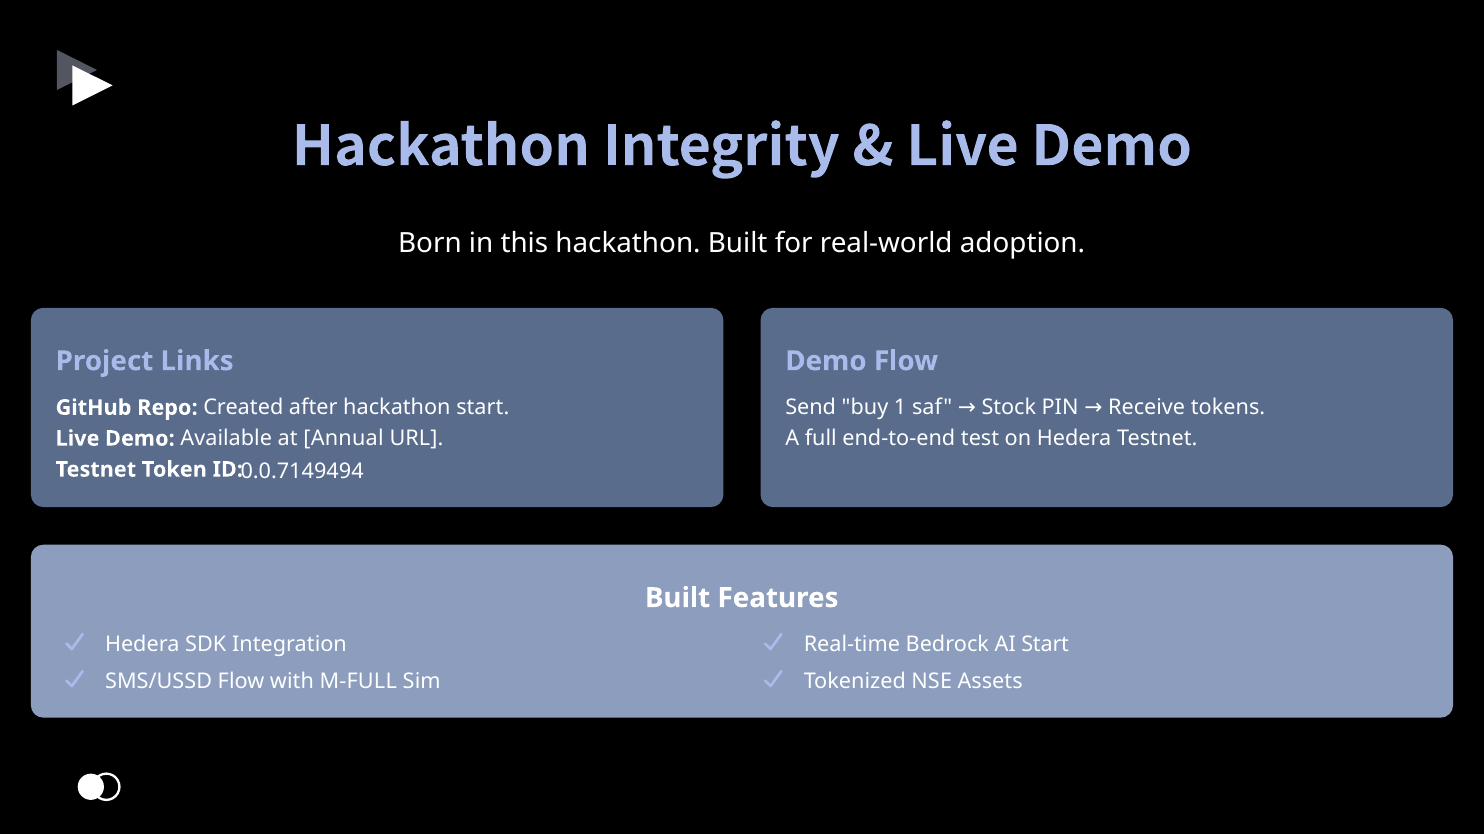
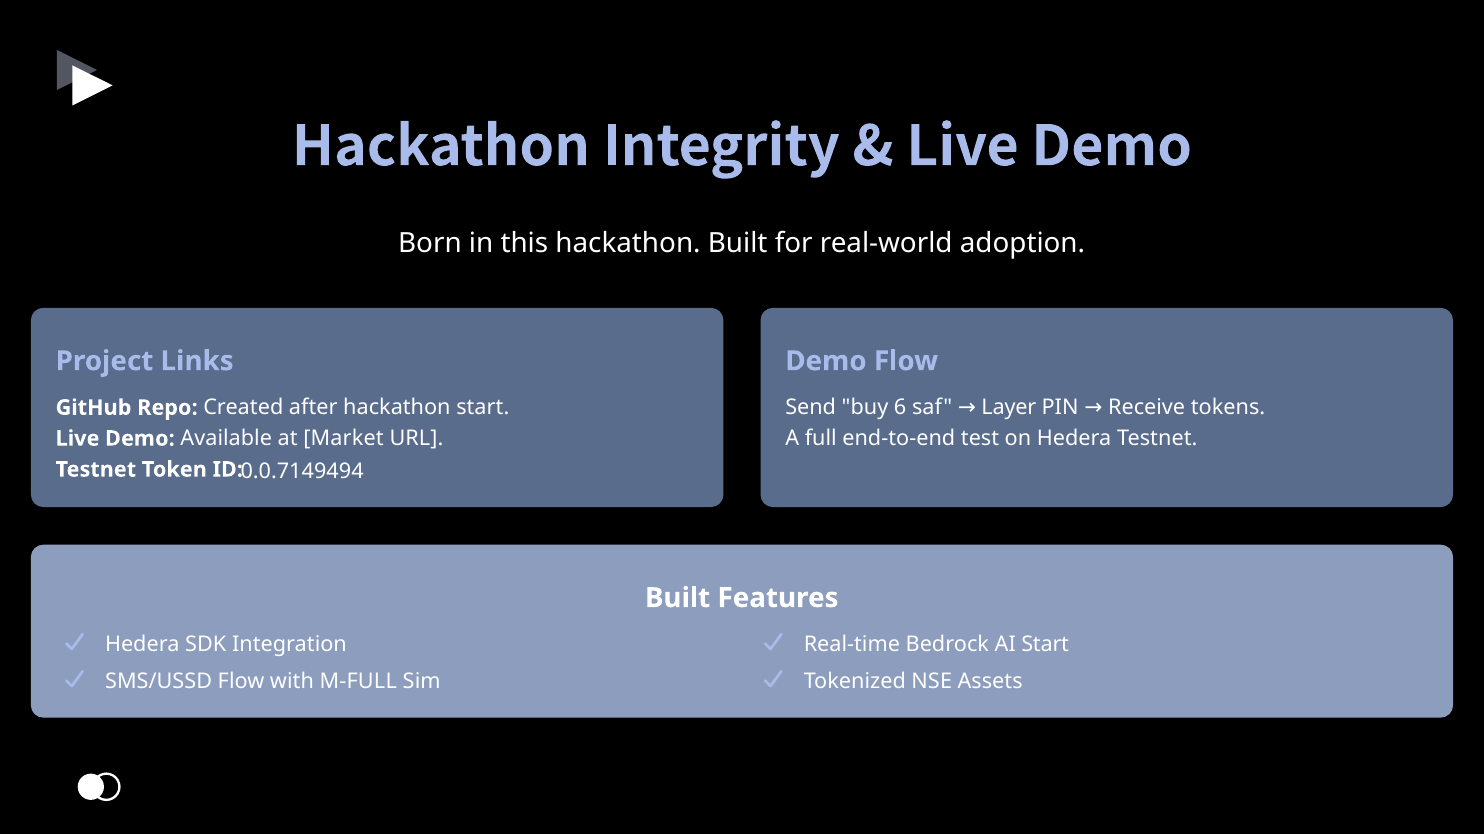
1: 1 -> 6
Stock: Stock -> Layer
Annual: Annual -> Market
